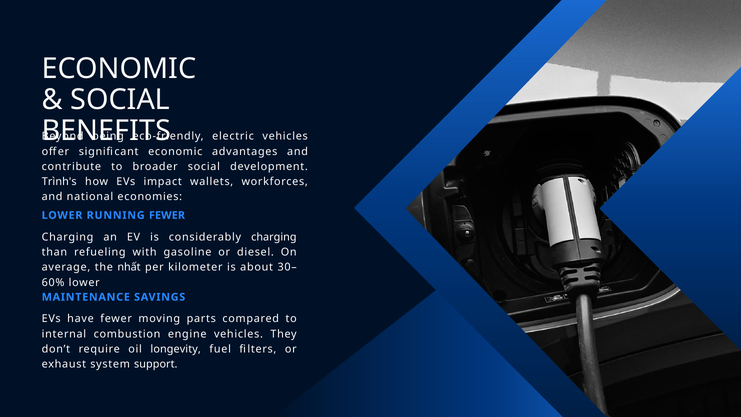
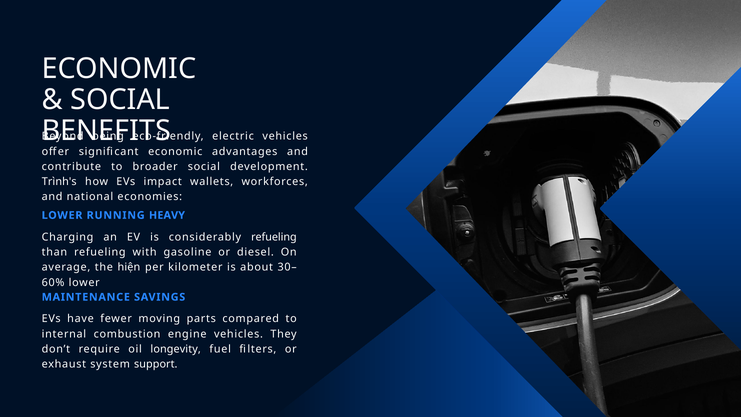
RUNNING FEWER: FEWER -> HEAVY
considerably charging: charging -> refueling
nhất: nhất -> hiện
